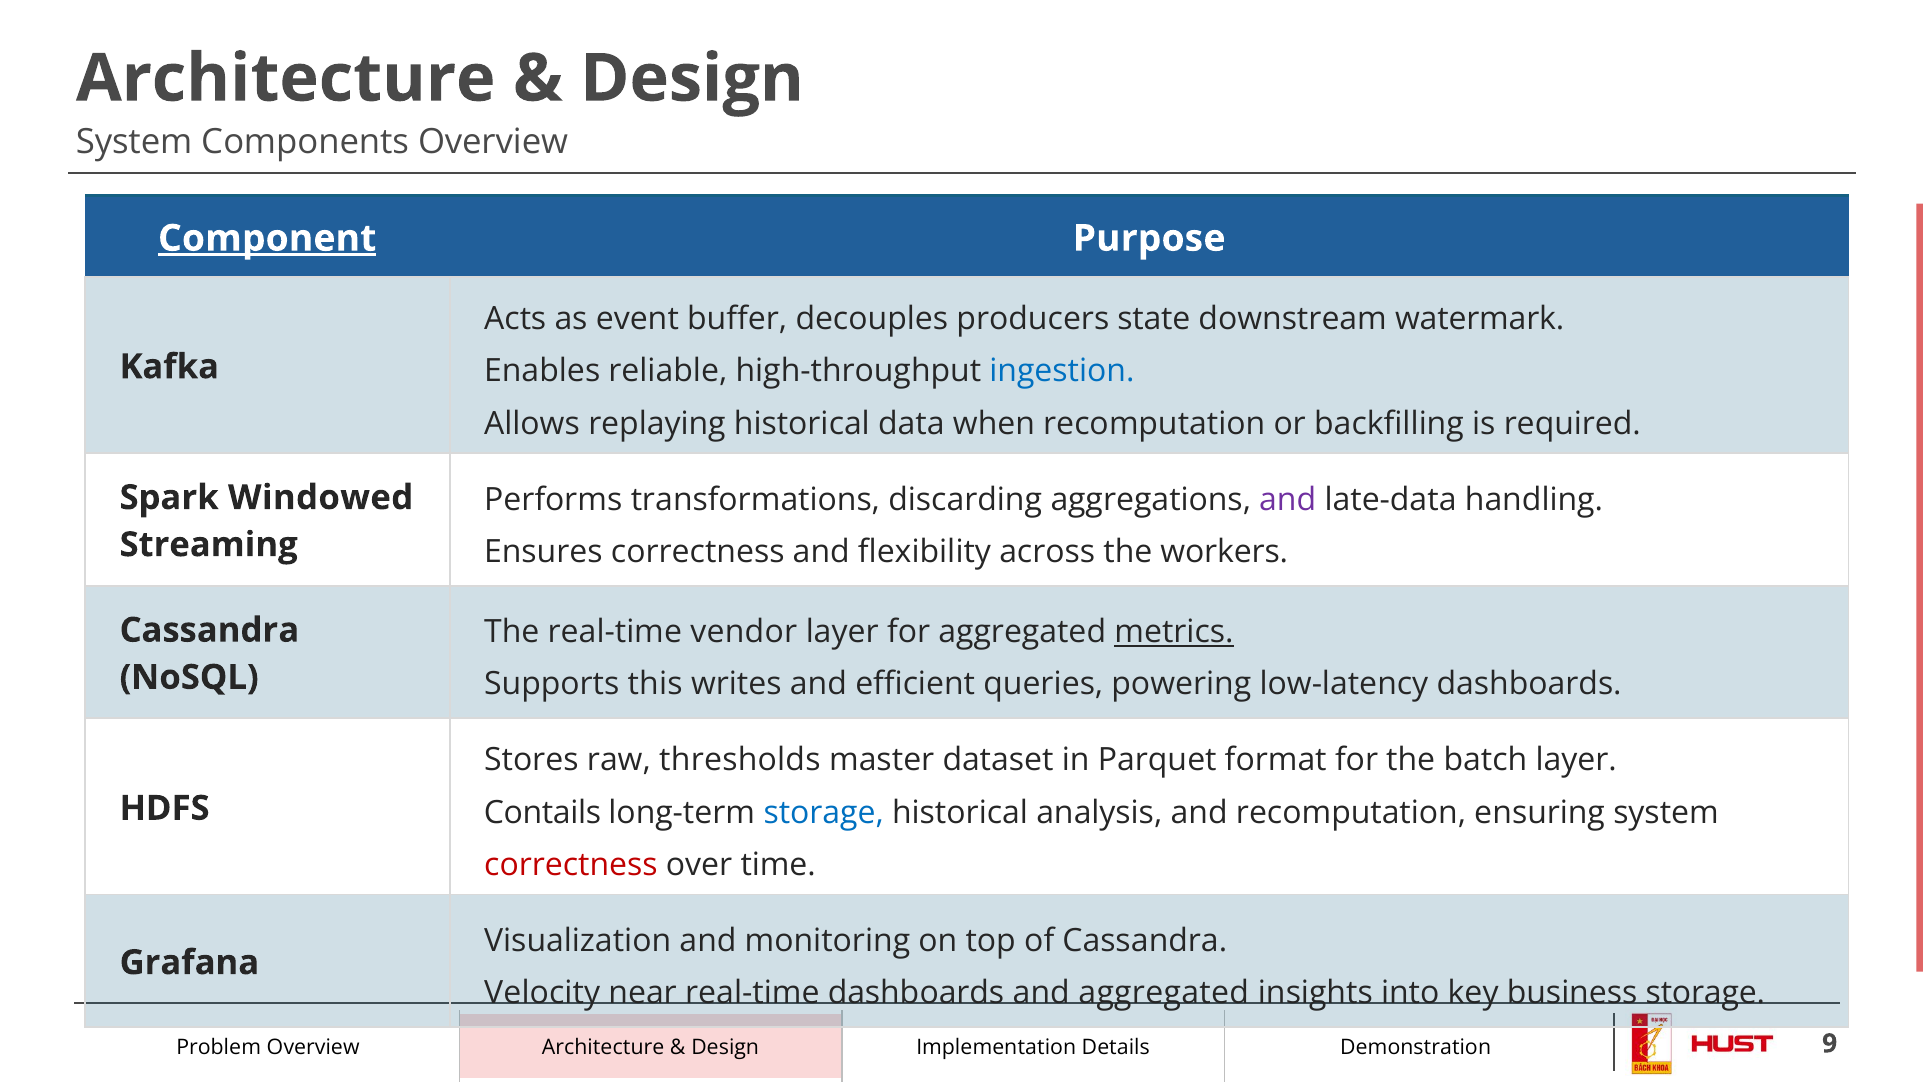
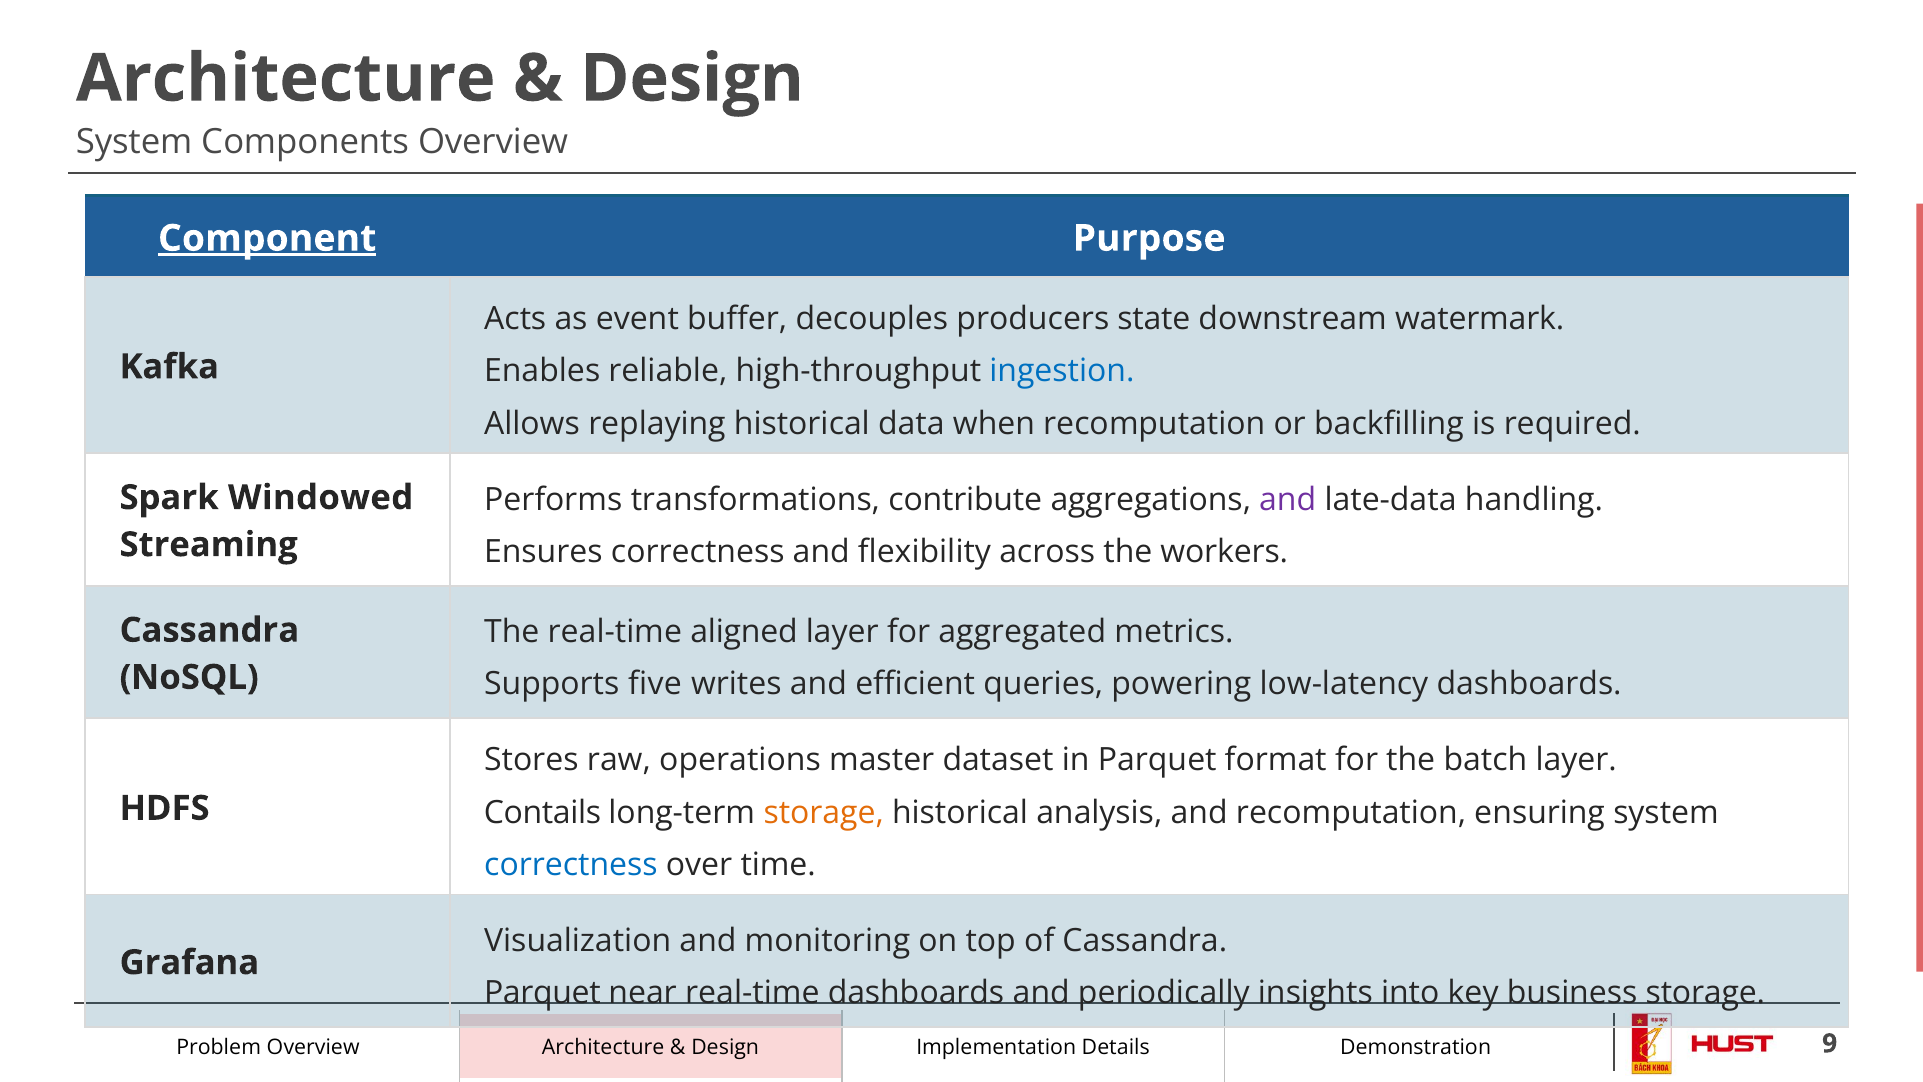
discarding: discarding -> contribute
vendor: vendor -> aligned
metrics underline: present -> none
this: this -> five
thresholds: thresholds -> operations
storage at (824, 812) colour: blue -> orange
correctness at (571, 865) colour: red -> blue
Velocity at (542, 993): Velocity -> Parquet
and aggregated: aggregated -> periodically
